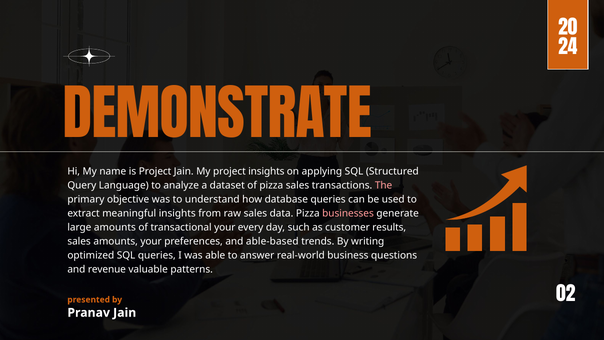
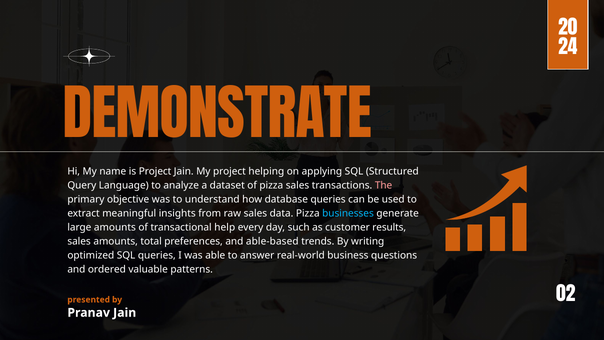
project insights: insights -> helping
businesses colour: pink -> light blue
transactional your: your -> help
amounts your: your -> total
revenue: revenue -> ordered
